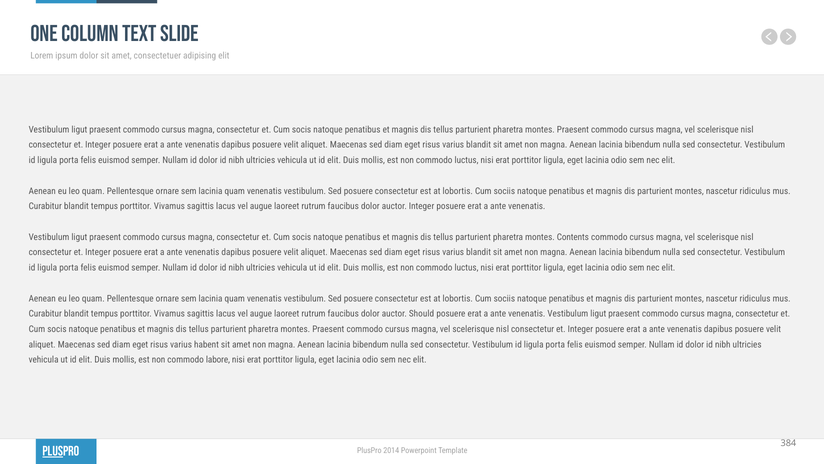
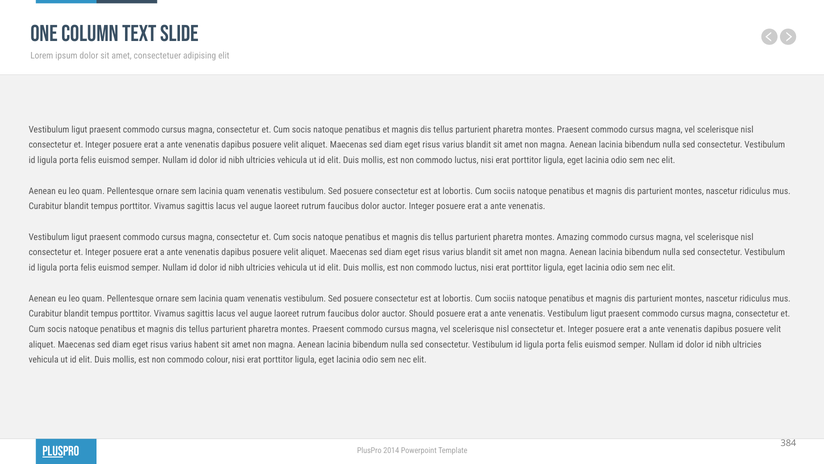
Contents: Contents -> Amazing
labore: labore -> colour
